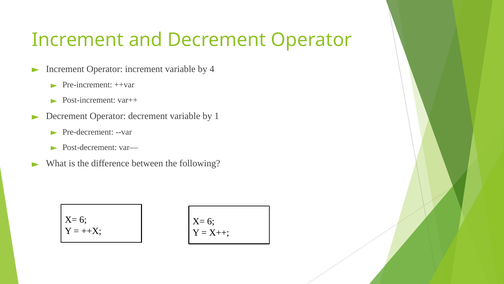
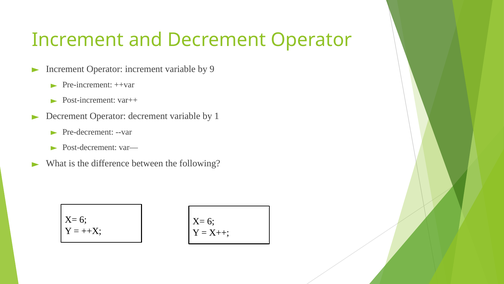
4: 4 -> 9
